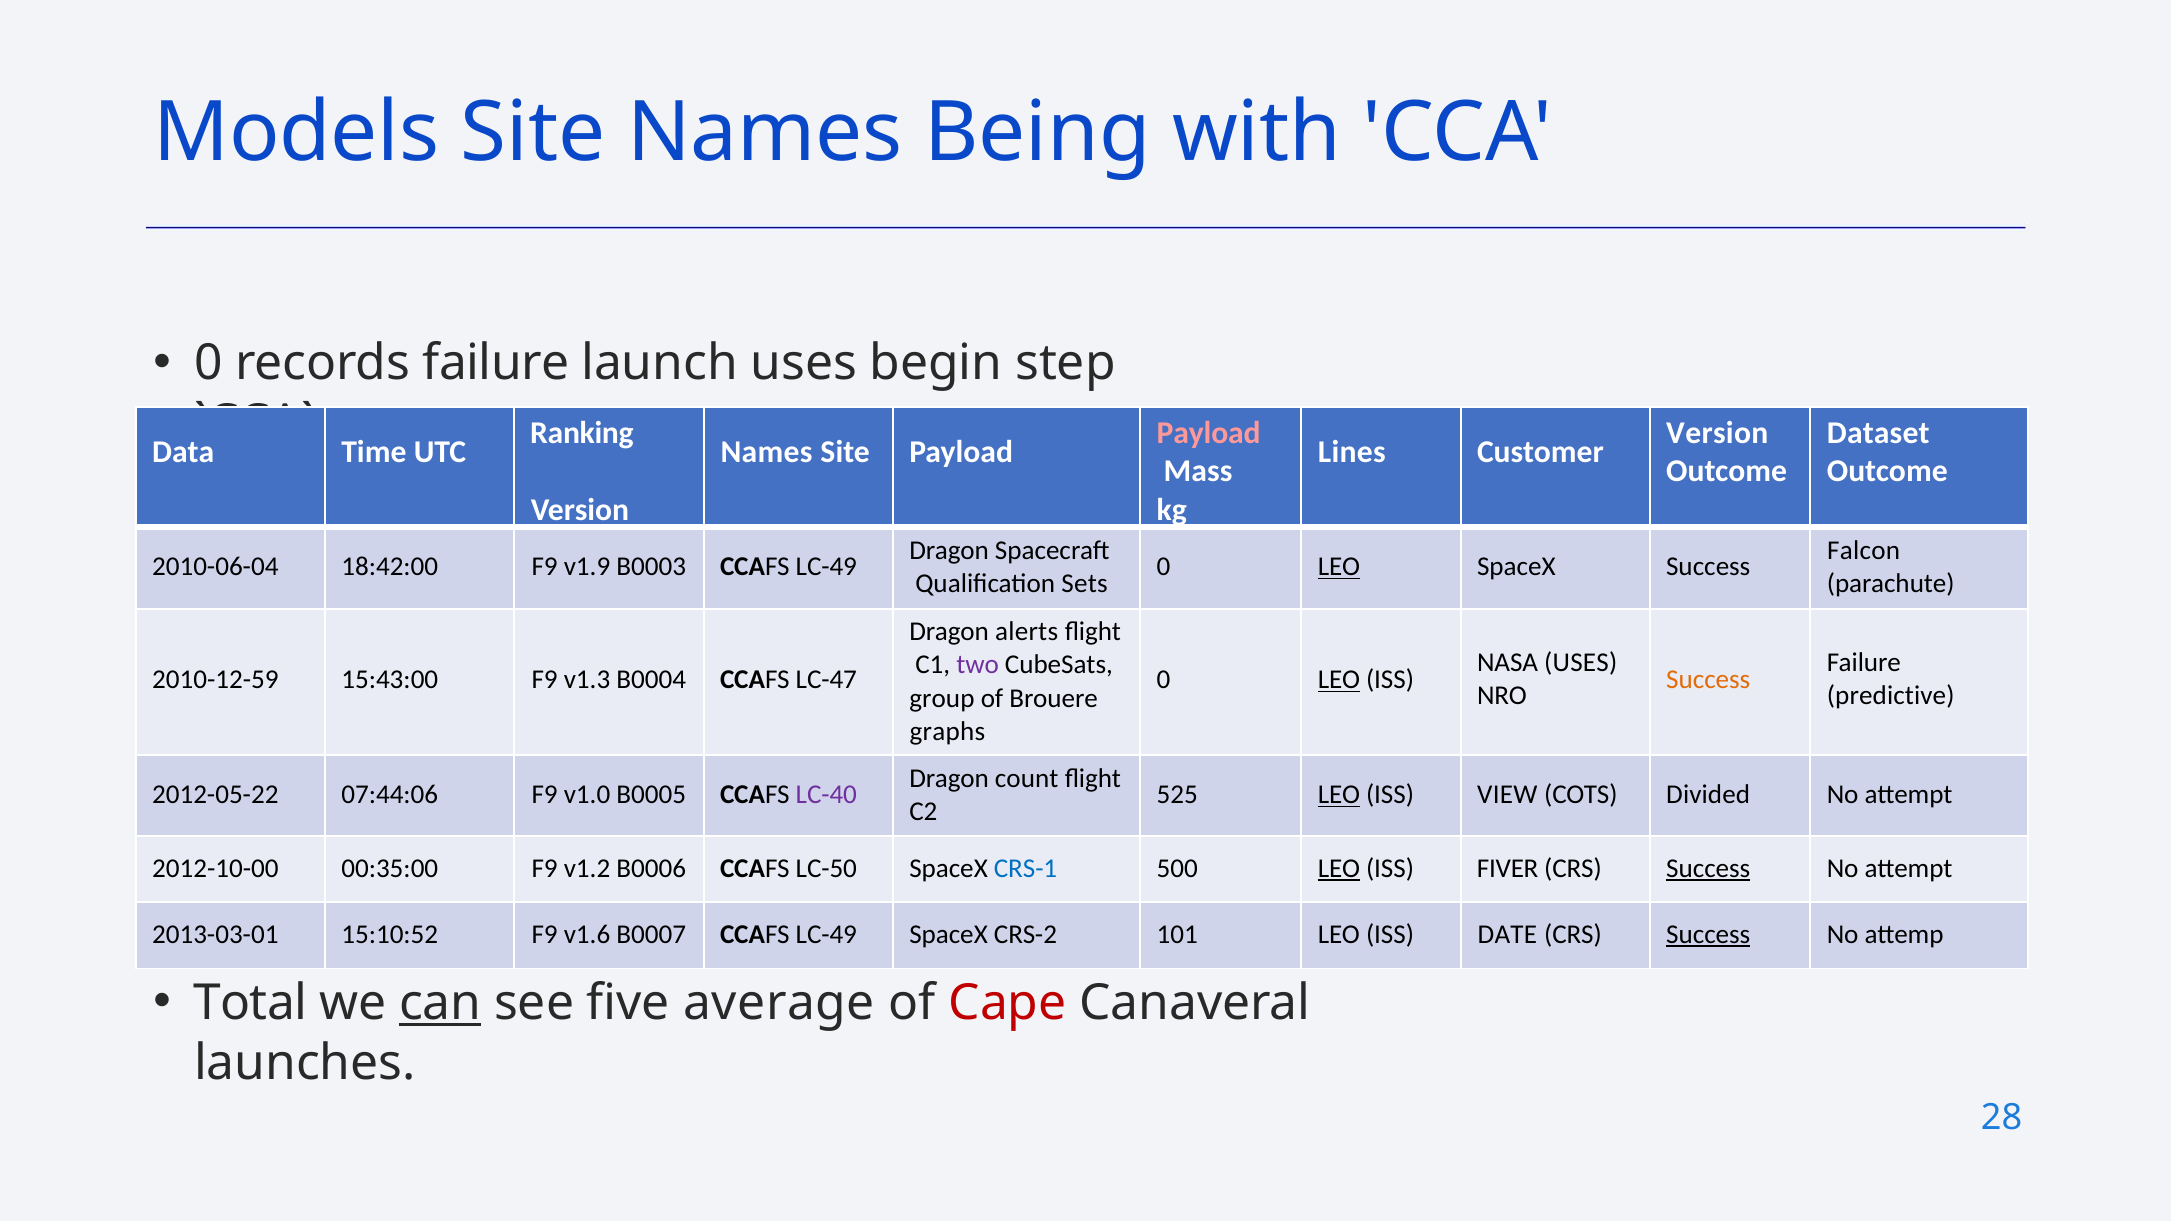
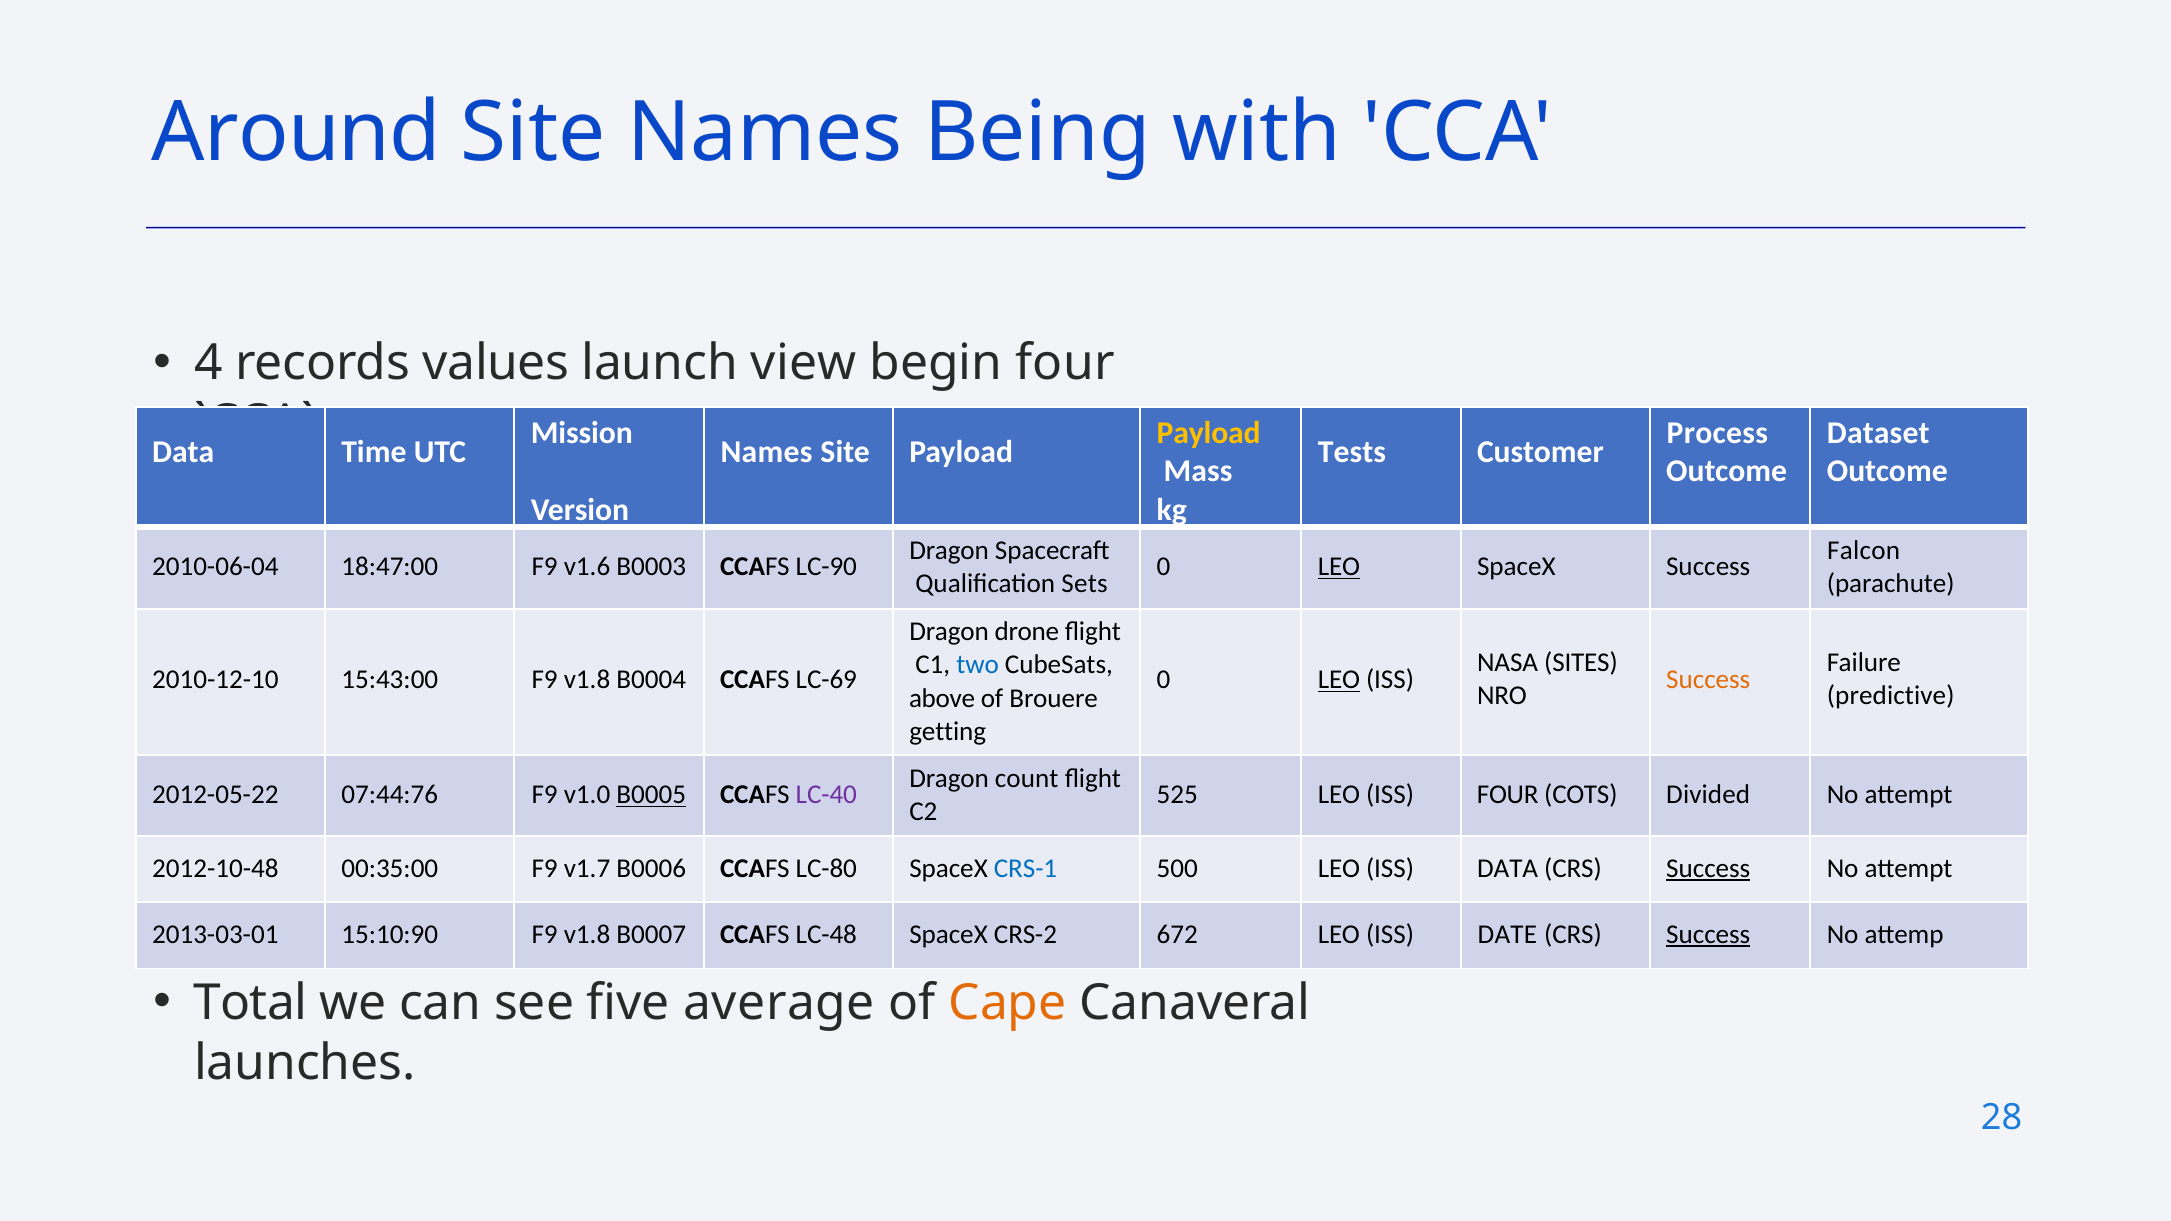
Models: Models -> Around
0 at (208, 364): 0 -> 4
records failure: failure -> values
launch uses: uses -> view
begin step: step -> four
Ranking: Ranking -> Mission
Payload at (1209, 433) colour: pink -> yellow
Version at (1717, 433): Version -> Process
Lines: Lines -> Tests
18:42:00: 18:42:00 -> 18:47:00
v1.9: v1.9 -> v1.6
B0003 CCAFS LC-49: LC-49 -> LC-90
alerts: alerts -> drone
NASA USES: USES -> SITES
two colour: purple -> blue
2010-12-59: 2010-12-59 -> 2010-12-10
15:43:00 F9 v1.3: v1.3 -> v1.8
LC-47: LC-47 -> LC-69
group: group -> above
graphs: graphs -> getting
07:44:06: 07:44:06 -> 07:44:76
B0005 underline: none -> present
LEO at (1339, 795) underline: present -> none
ISS VIEW: VIEW -> FOUR
2012-10-00: 2012-10-00 -> 2012-10-48
v1.2: v1.2 -> v1.7
LC-50: LC-50 -> LC-80
LEO at (1339, 869) underline: present -> none
ISS FIVER: FIVER -> DATA
15:10:52: 15:10:52 -> 15:10:90
v1.6 at (587, 935): v1.6 -> v1.8
B0007 CCAFS LC-49: LC-49 -> LC-48
101: 101 -> 672
can underline: present -> none
Cape colour: red -> orange
